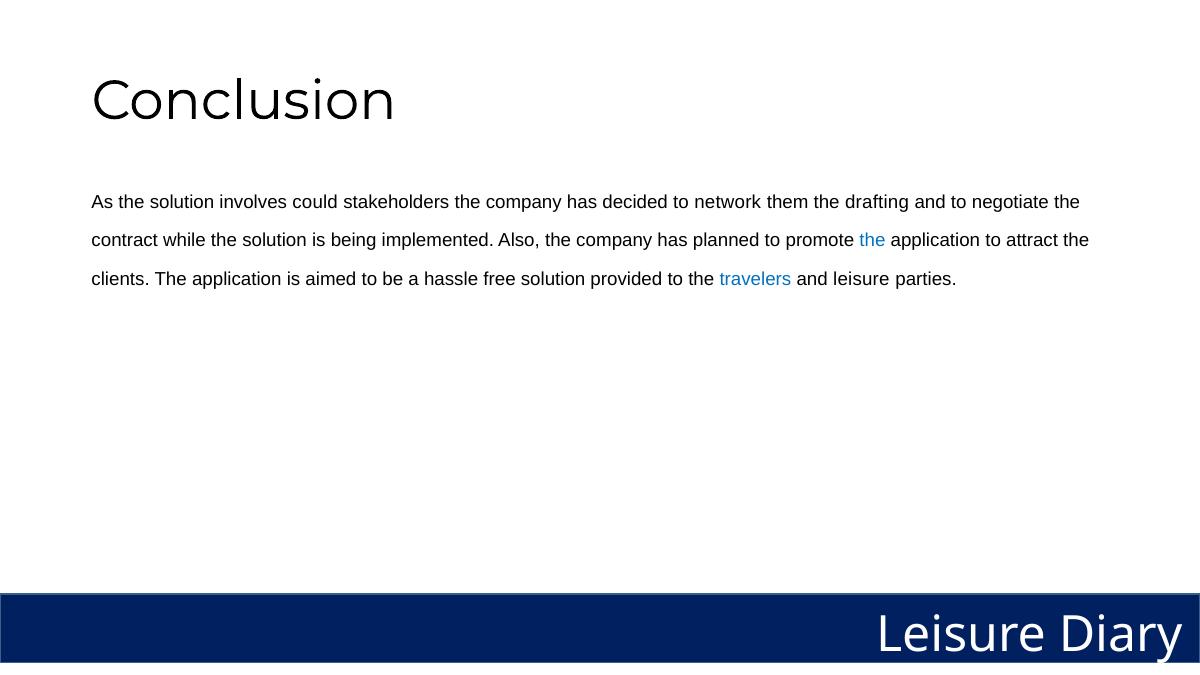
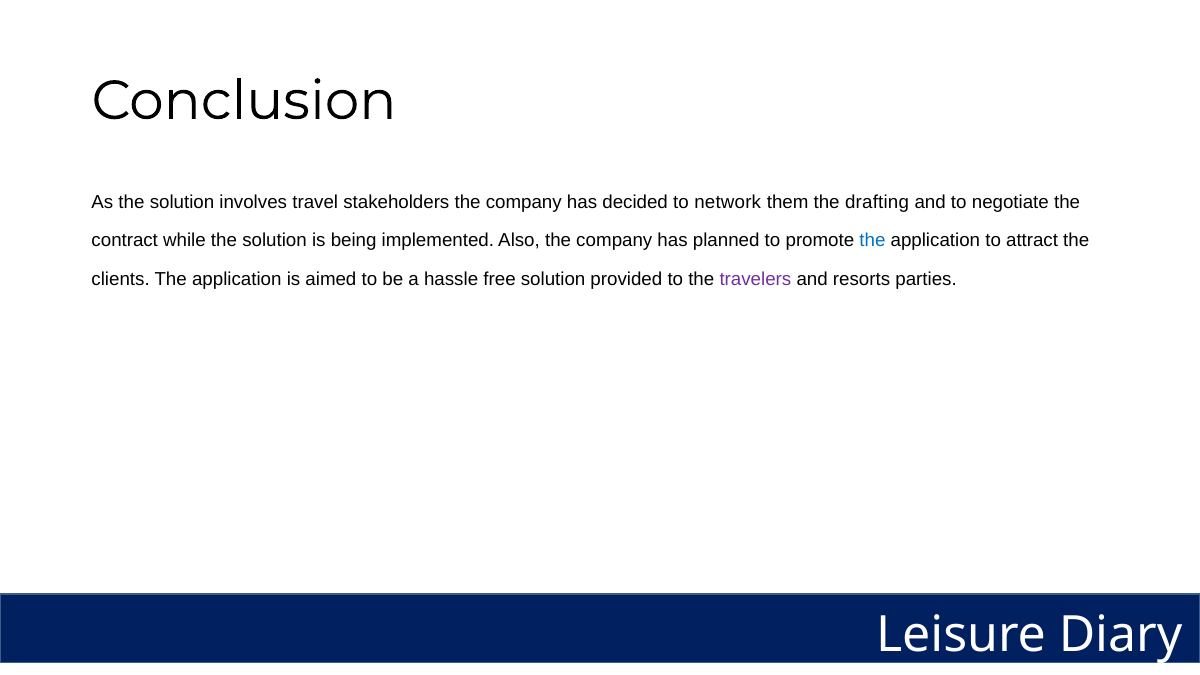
could: could -> travel
travelers colour: blue -> purple
and leisure: leisure -> resorts
